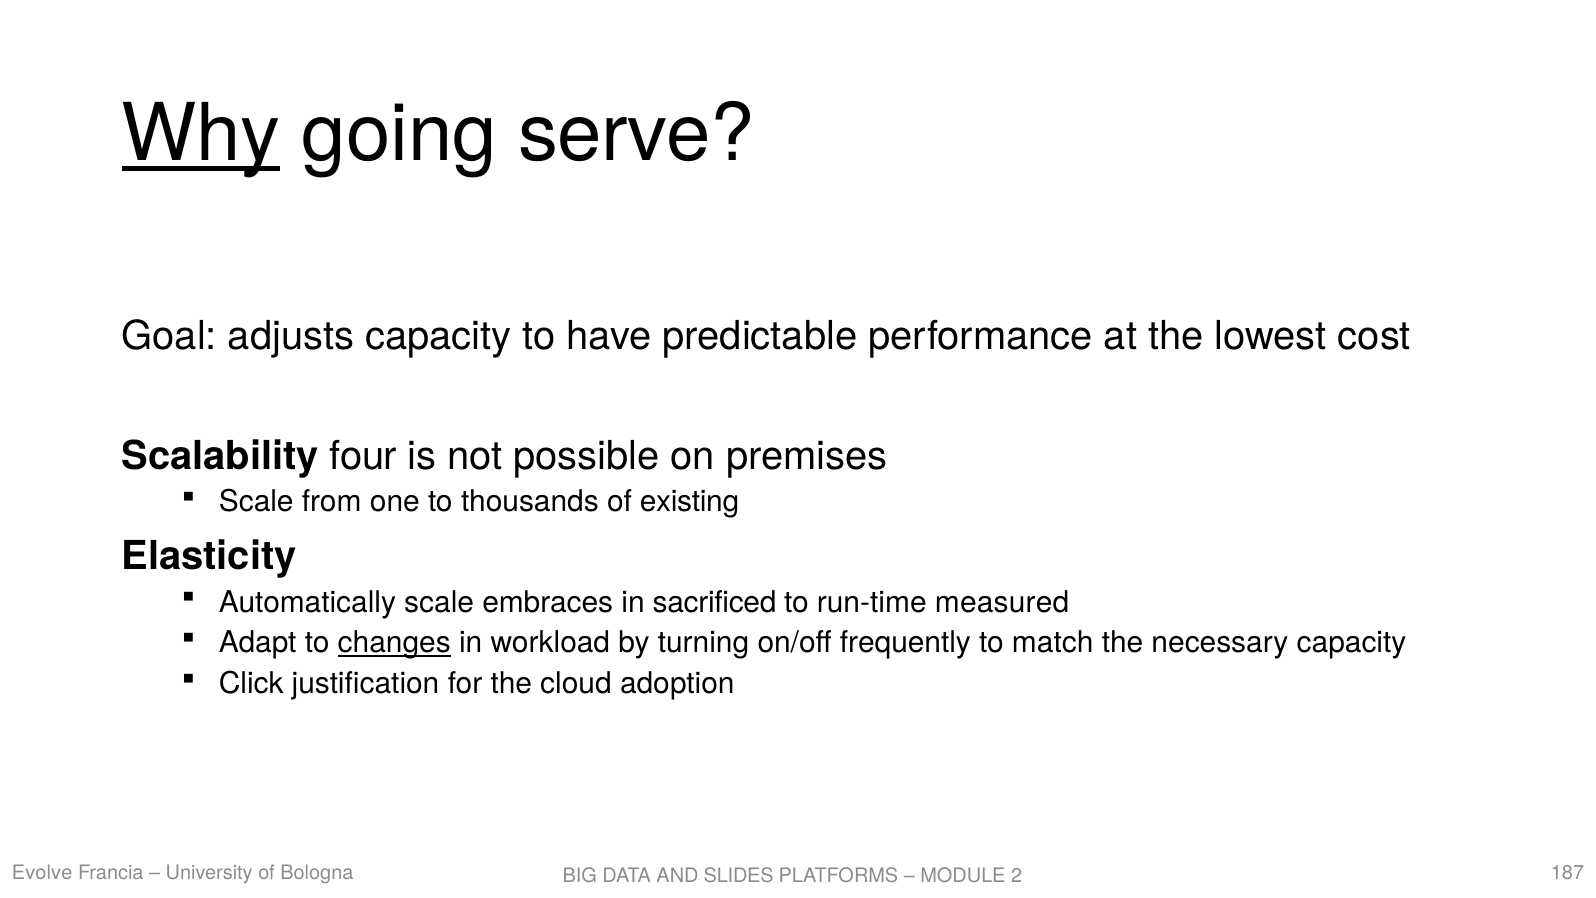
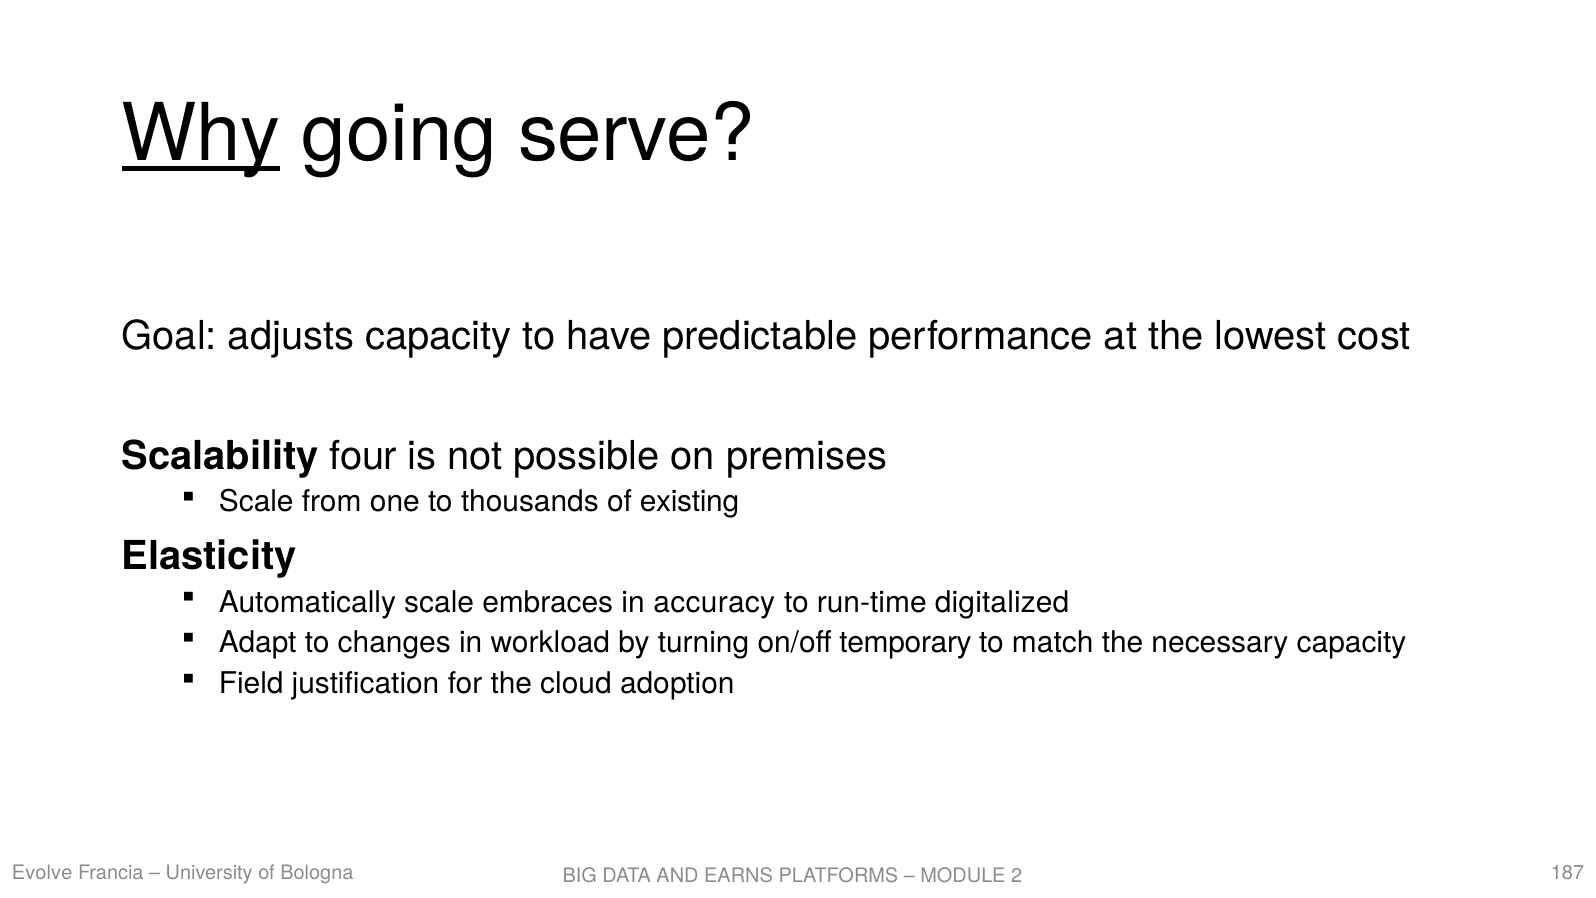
sacrificed: sacrificed -> accuracy
measured: measured -> digitalized
changes underline: present -> none
frequently: frequently -> temporary
Click: Click -> Field
SLIDES: SLIDES -> EARNS
